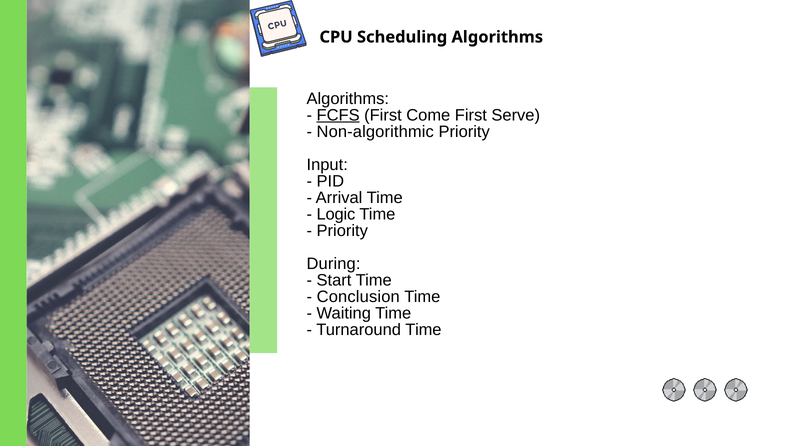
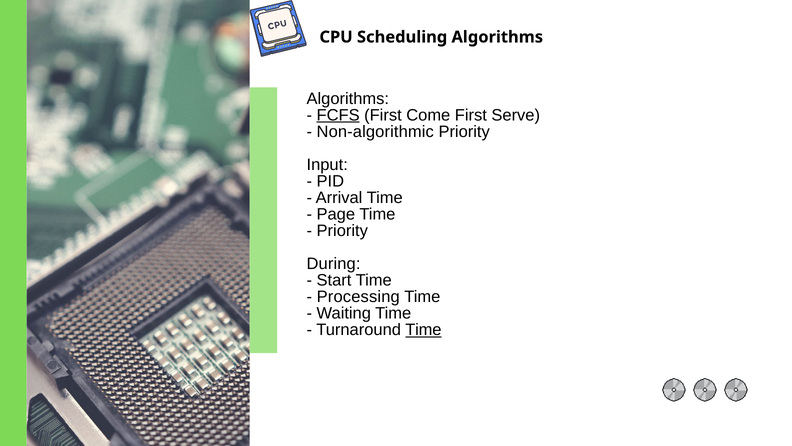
Logic: Logic -> Page
Conclusion: Conclusion -> Processing
Time at (423, 329) underline: none -> present
